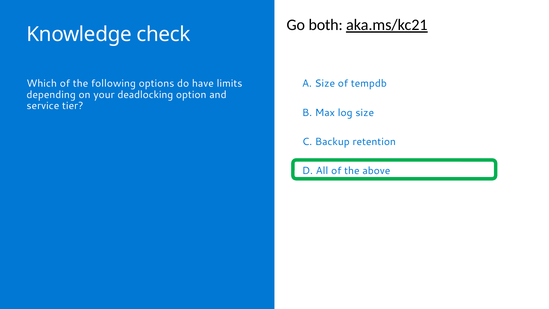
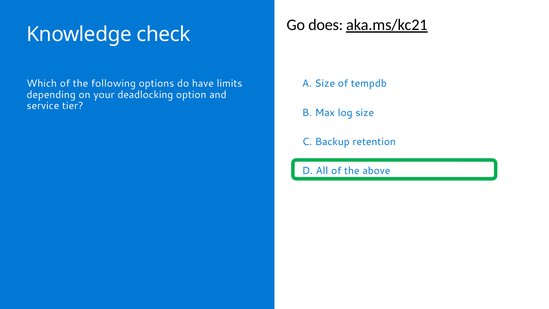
both: both -> does
